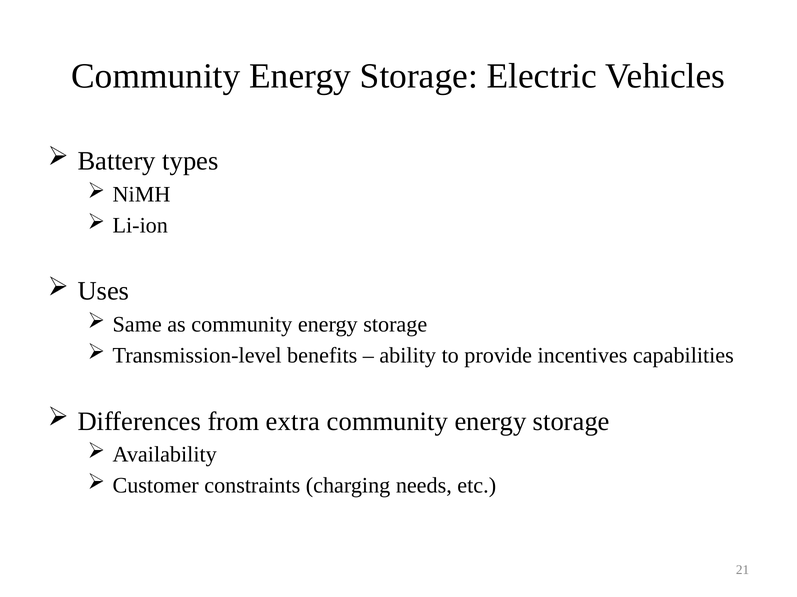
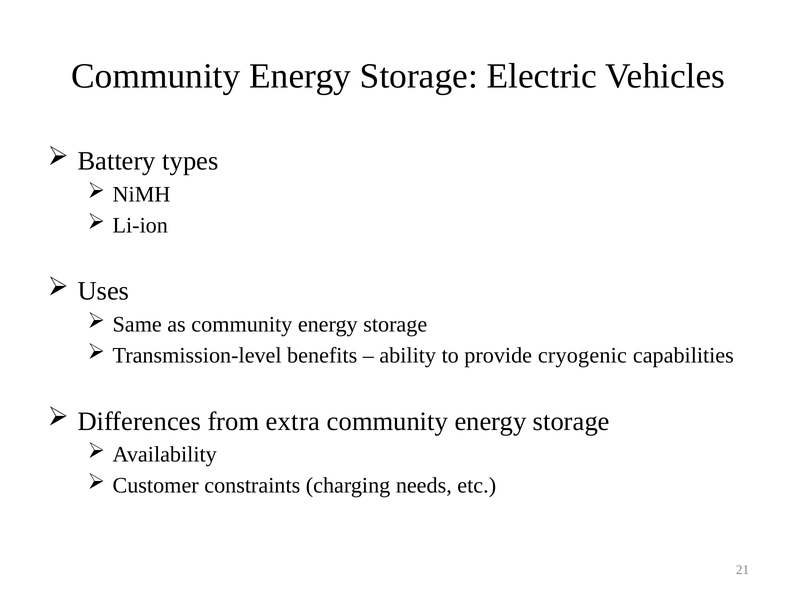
incentives: incentives -> cryogenic
